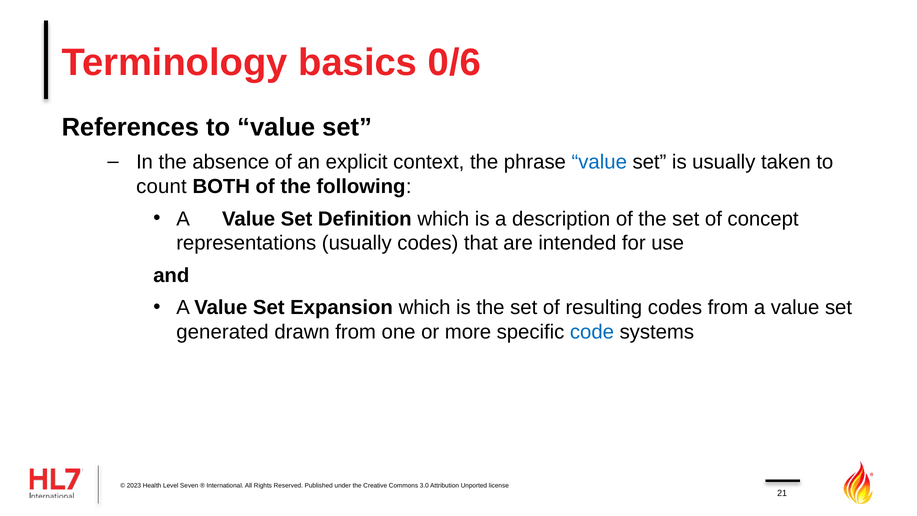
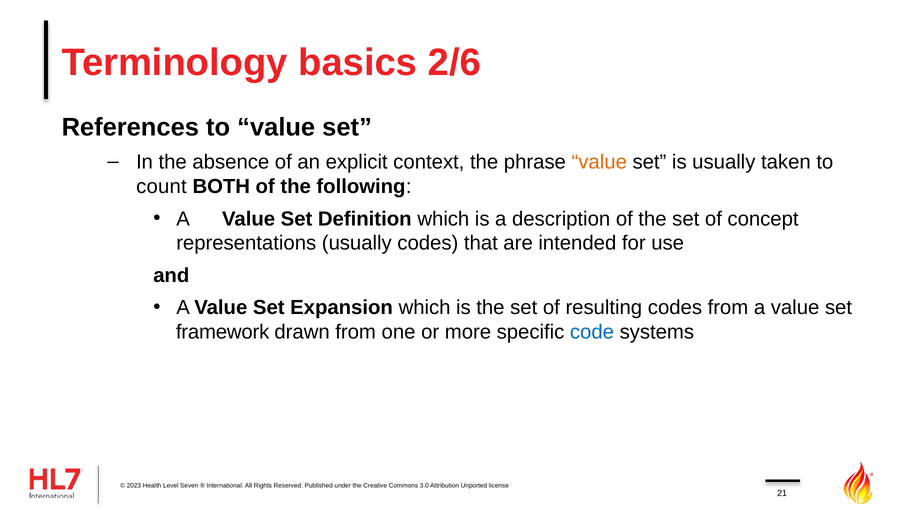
0/6: 0/6 -> 2/6
value at (599, 162) colour: blue -> orange
generated: generated -> framework
